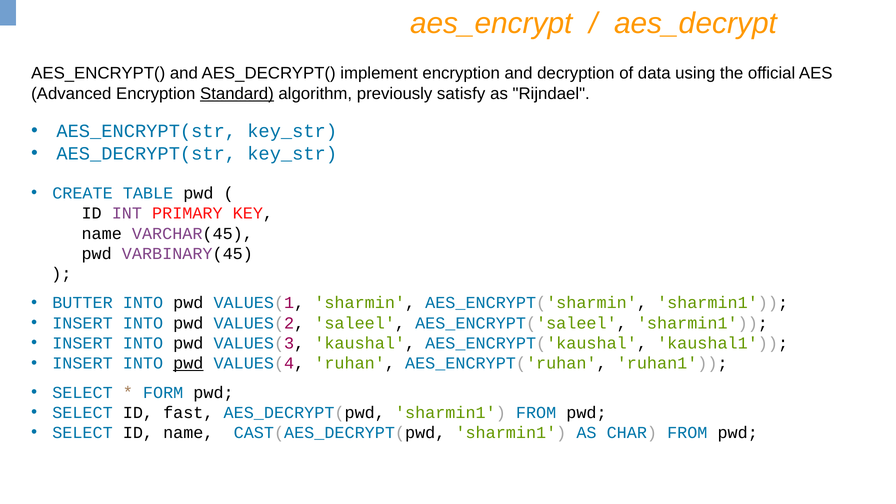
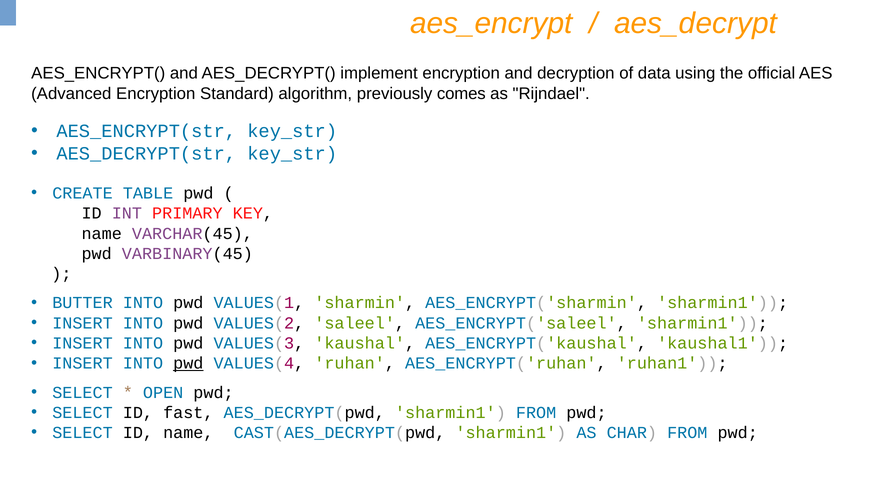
Standard underline: present -> none
satisfy: satisfy -> comes
FORM: FORM -> OPEN
